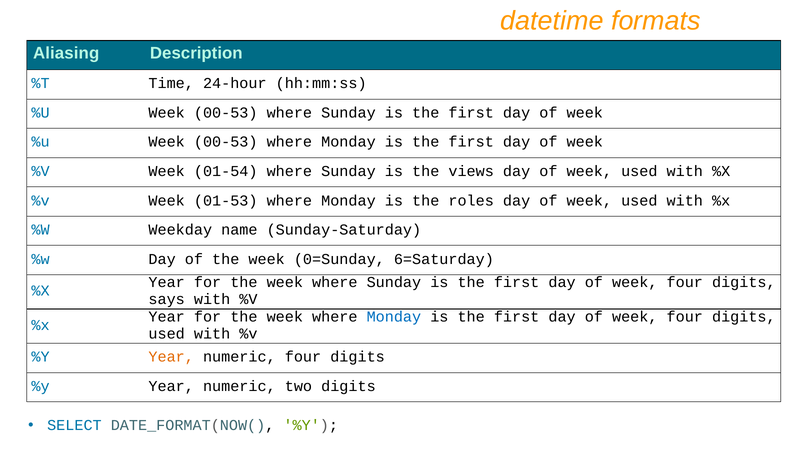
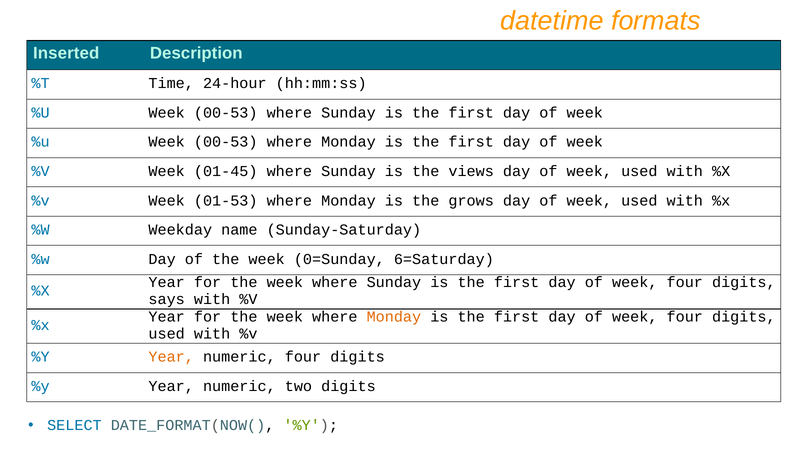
Aliasing: Aliasing -> Inserted
01-54: 01-54 -> 01-45
roles: roles -> grows
Monday at (394, 317) colour: blue -> orange
